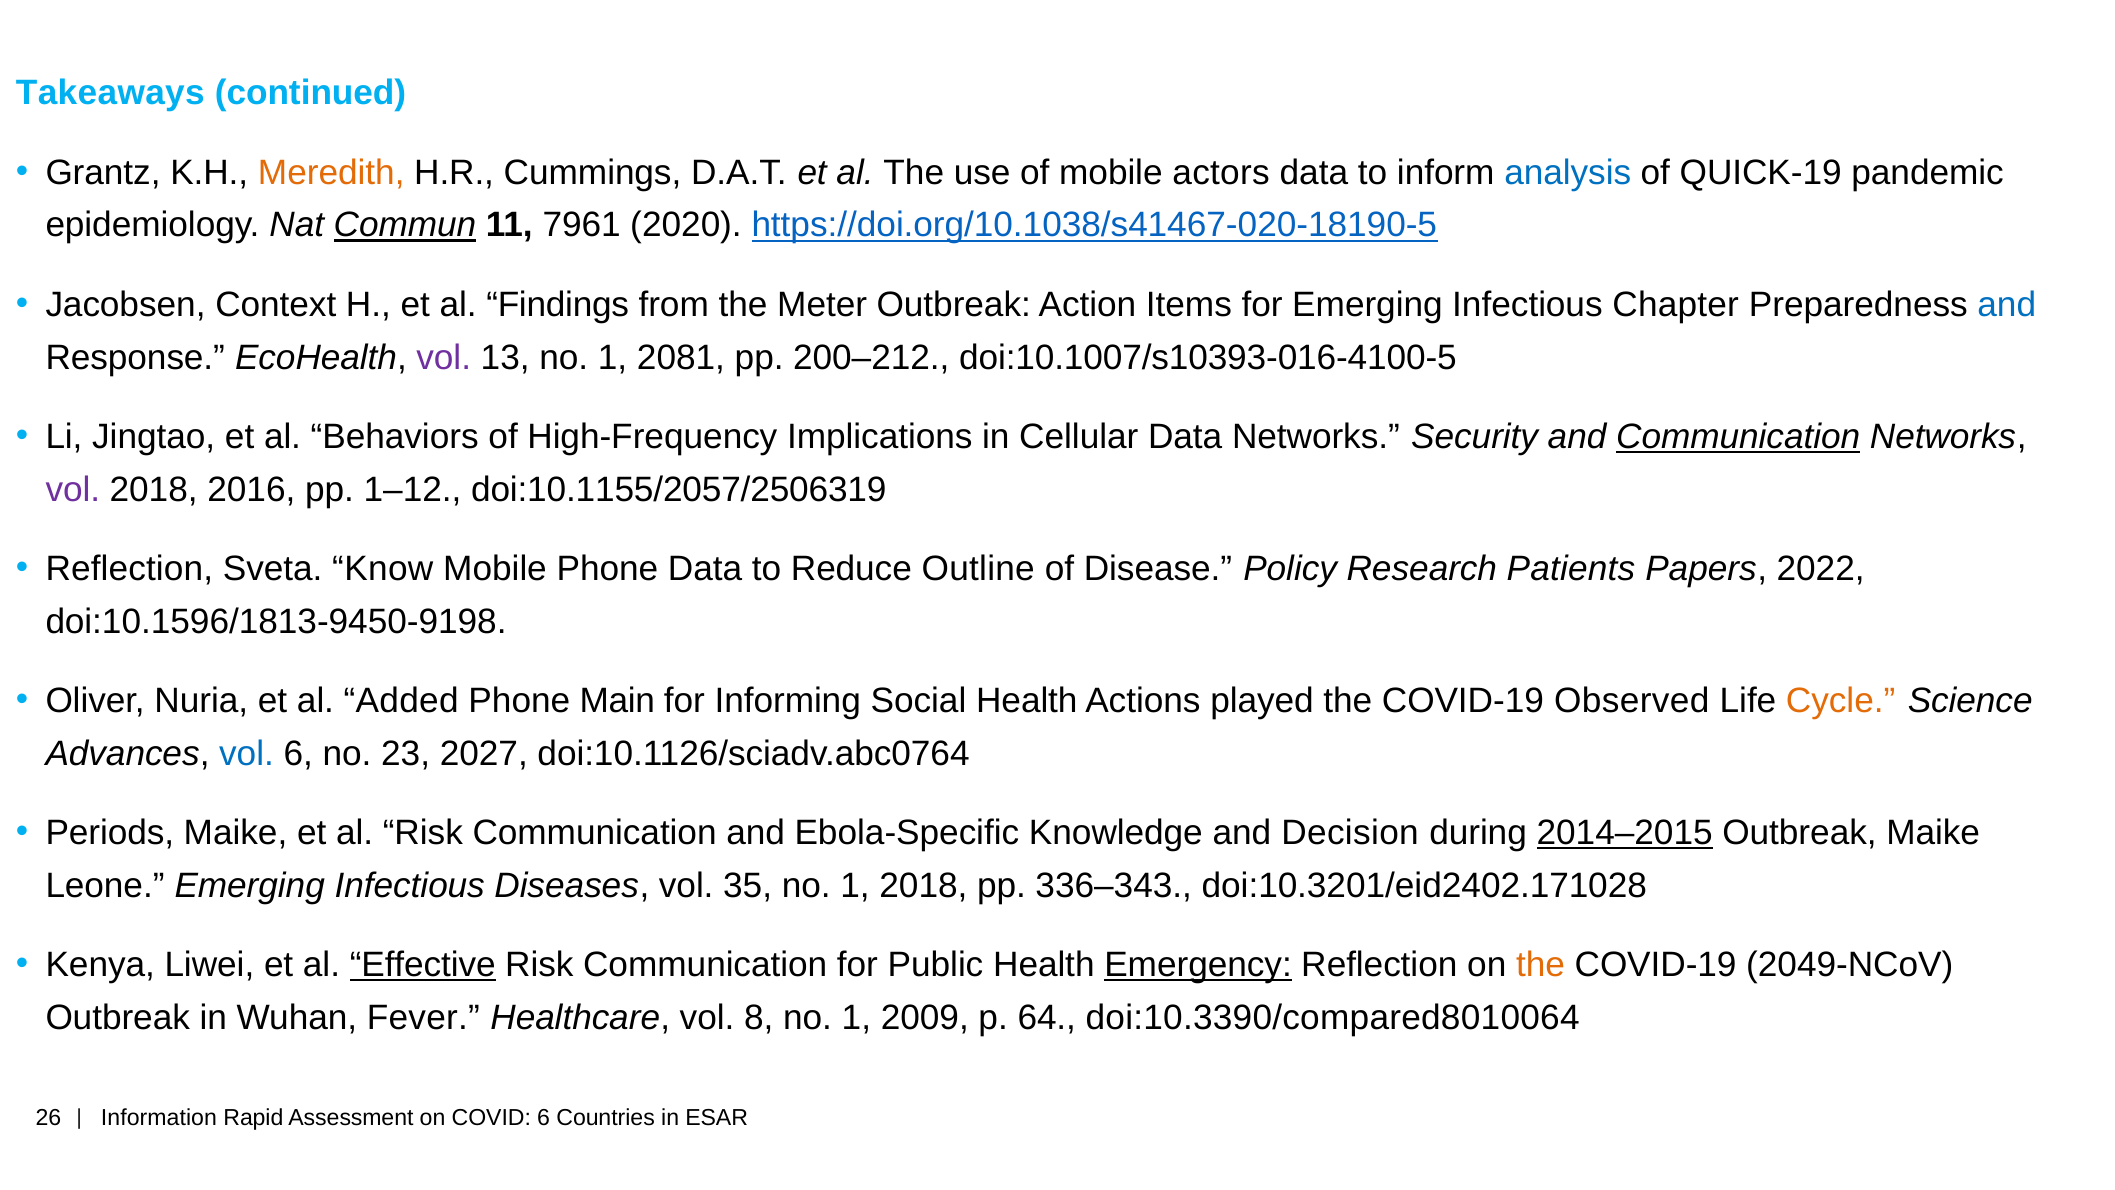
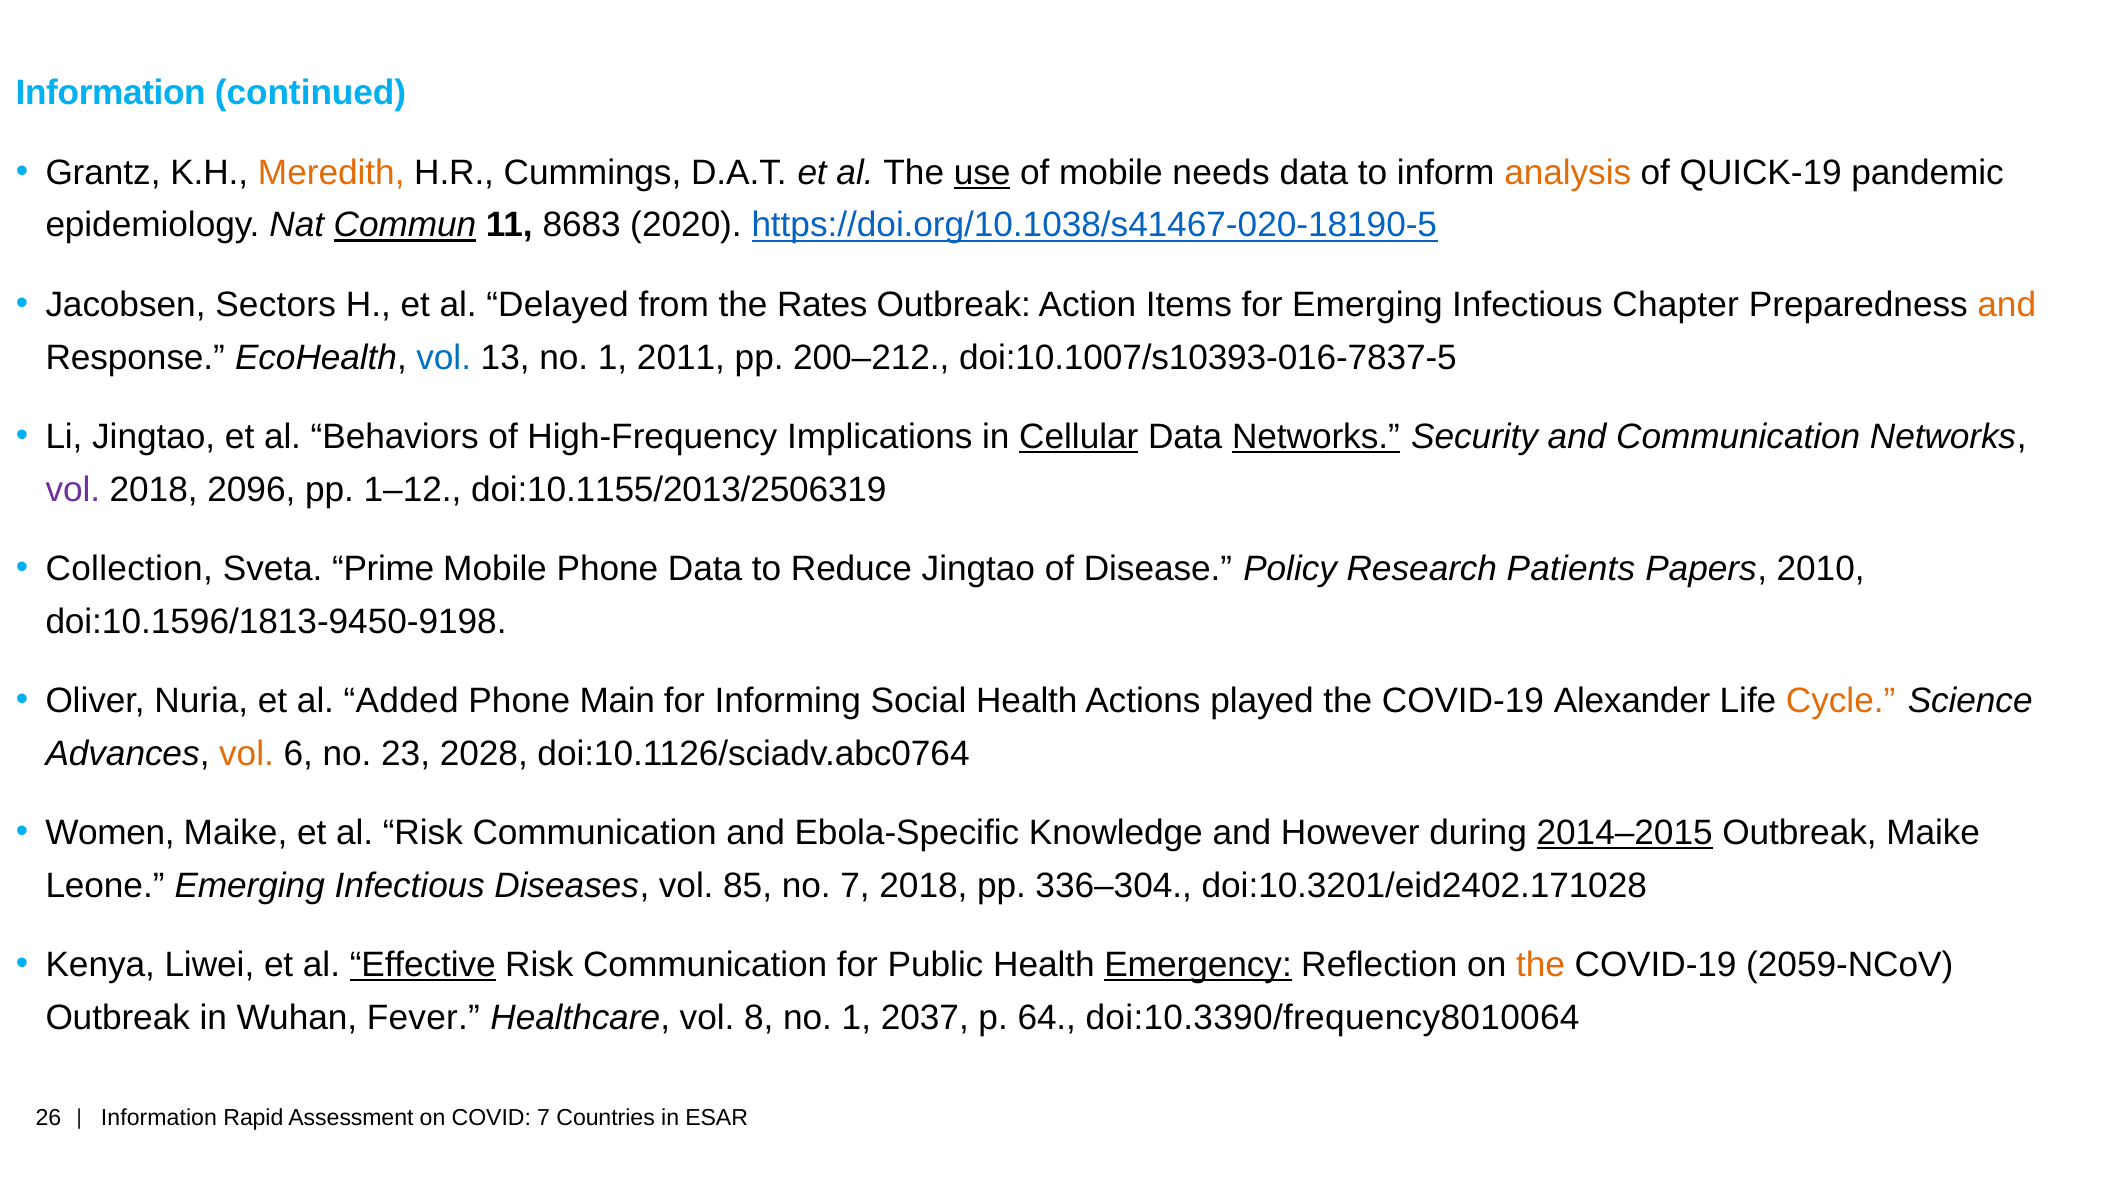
Takeaways at (110, 93): Takeaways -> Information
use underline: none -> present
actors: actors -> needs
analysis colour: blue -> orange
7961: 7961 -> 8683
Context: Context -> Sectors
Findings: Findings -> Delayed
Meter: Meter -> Rates
and at (2007, 305) colour: blue -> orange
vol at (444, 357) colour: purple -> blue
2081: 2081 -> 2011
doi:10.1007/s10393-016-4100-5: doi:10.1007/s10393-016-4100-5 -> doi:10.1007/s10393-016-7837-5
Cellular underline: none -> present
Networks at (1316, 437) underline: none -> present
Communication at (1738, 437) underline: present -> none
2016: 2016 -> 2096
doi:10.1155/2057/2506319: doi:10.1155/2057/2506319 -> doi:10.1155/2013/2506319
Reflection at (129, 569): Reflection -> Collection
Know: Know -> Prime
Reduce Outline: Outline -> Jingtao
2022: 2022 -> 2010
Observed: Observed -> Alexander
vol at (246, 754) colour: blue -> orange
2027: 2027 -> 2028
Periods: Periods -> Women
Decision: Decision -> However
35: 35 -> 85
1 at (855, 886): 1 -> 7
336–343: 336–343 -> 336–304
2049-NCoV: 2049-NCoV -> 2059-NCoV
2009: 2009 -> 2037
doi:10.3390/compared8010064: doi:10.3390/compared8010064 -> doi:10.3390/frequency8010064
COVID 6: 6 -> 7
